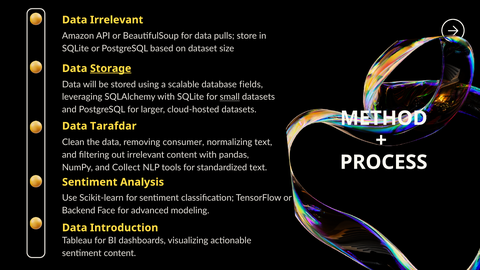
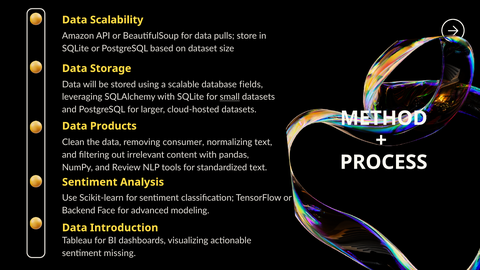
Data Irrelevant: Irrelevant -> Scalability
Storage underline: present -> none
Tarafdar: Tarafdar -> Products
Collect: Collect -> Review
sentiment content: content -> missing
